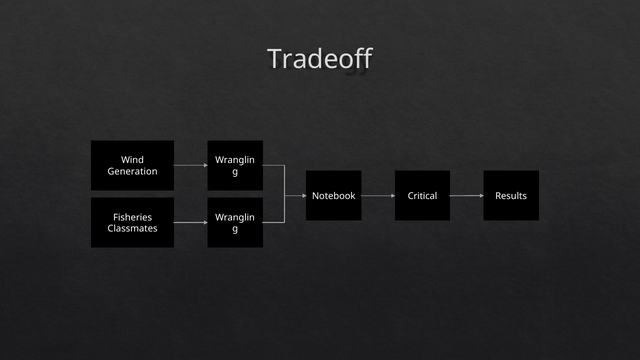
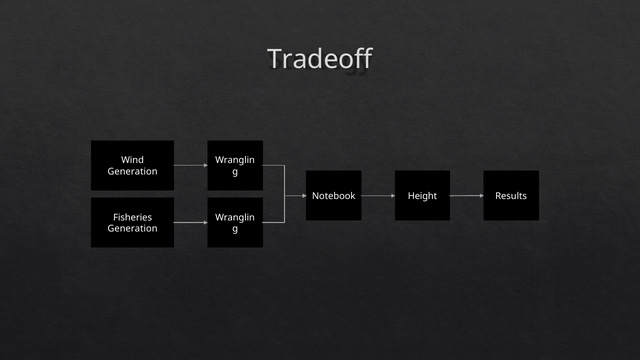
Critical: Critical -> Height
Classmates at (133, 229): Classmates -> Generation
